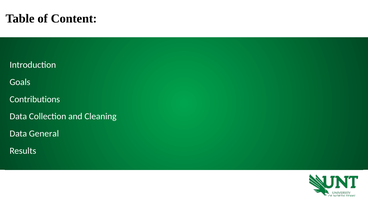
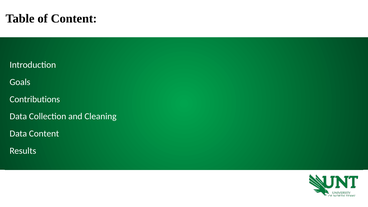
Data General: General -> Content
